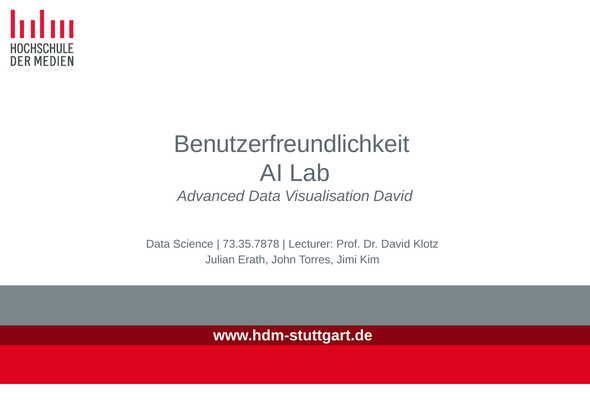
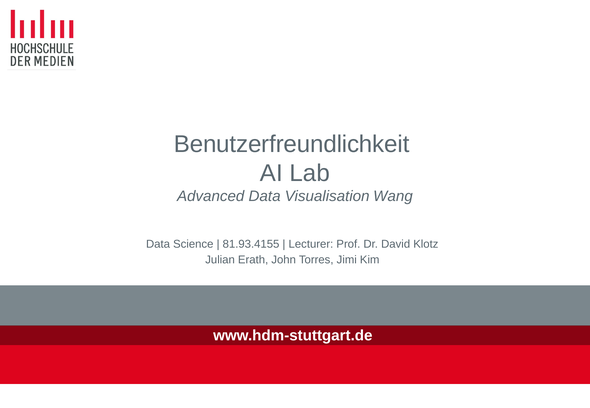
Visualisation David: David -> Wang
73.35.7878: 73.35.7878 -> 81.93.4155
